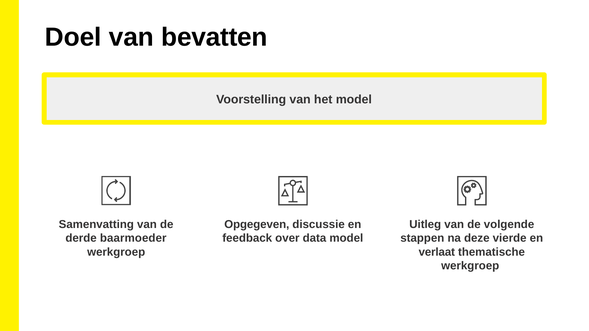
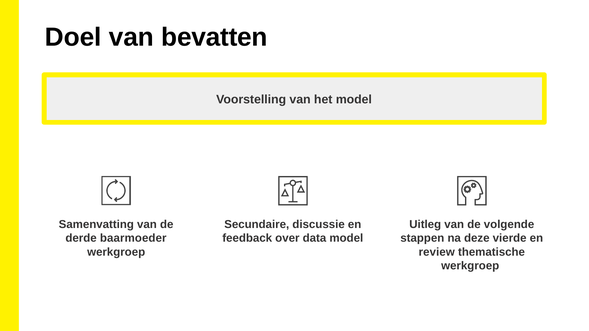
Opgegeven: Opgegeven -> Secundaire
verlaat: verlaat -> review
